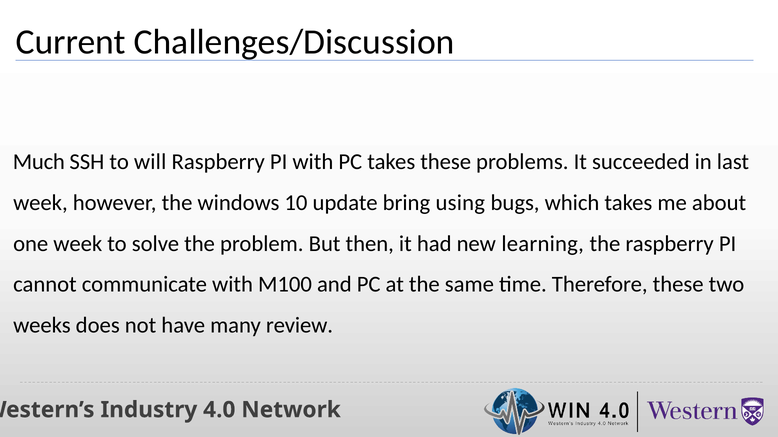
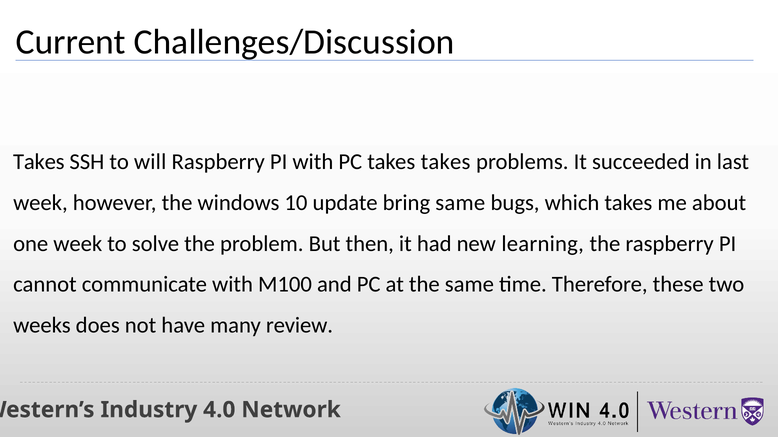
Much at (39, 162): Much -> Takes
takes these: these -> takes
bring using: using -> same
